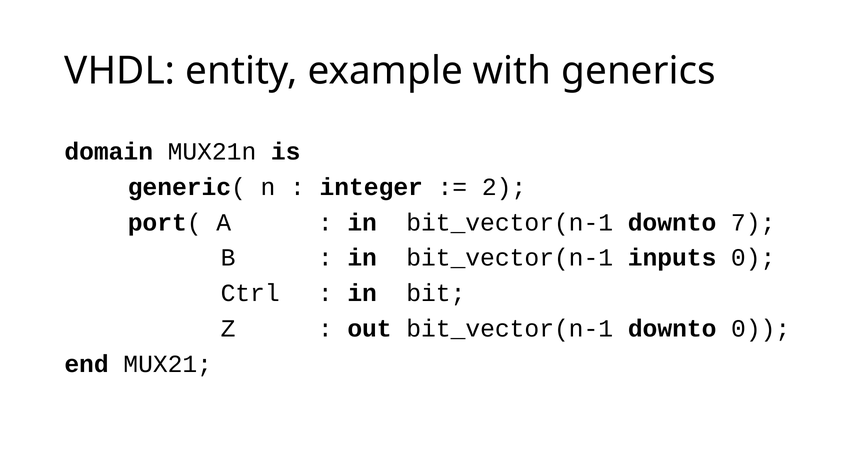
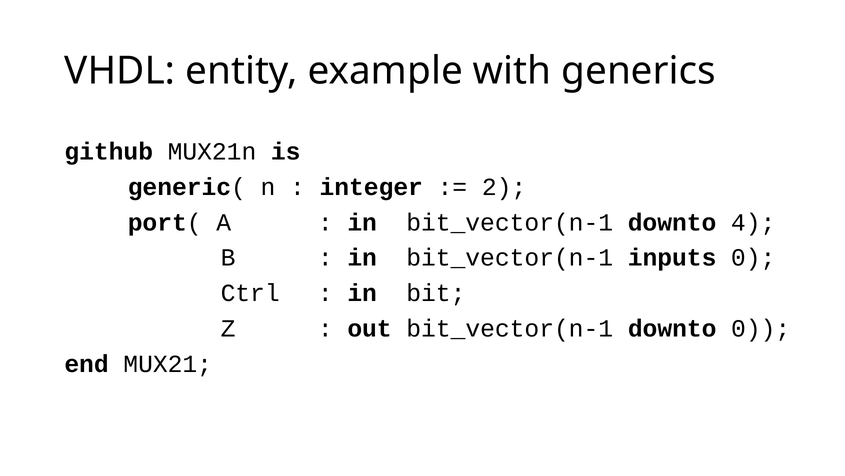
domain: domain -> github
7: 7 -> 4
